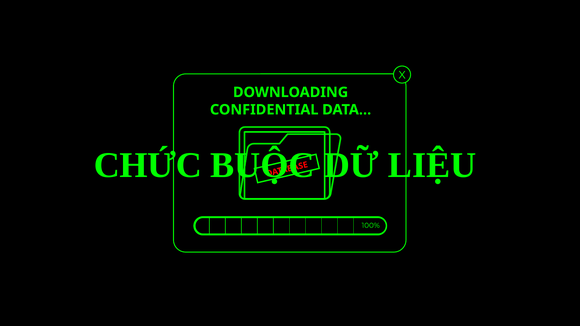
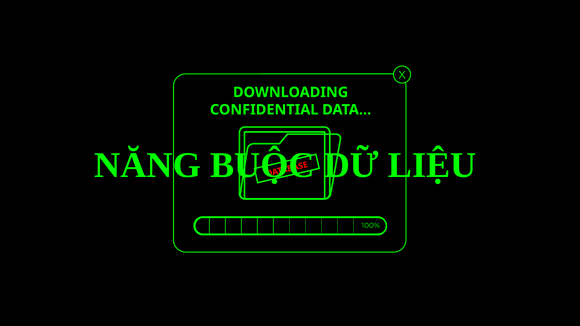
CHỨC: CHỨC -> NĂNG
